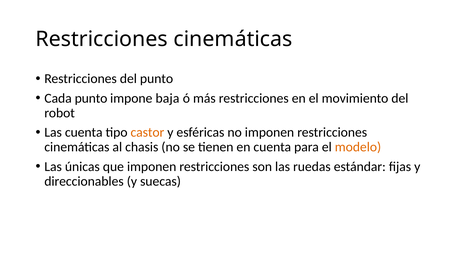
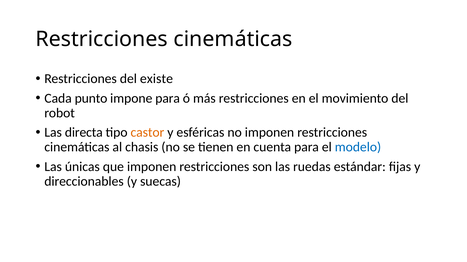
del punto: punto -> existe
impone baja: baja -> para
Las cuenta: cuenta -> directa
modelo colour: orange -> blue
